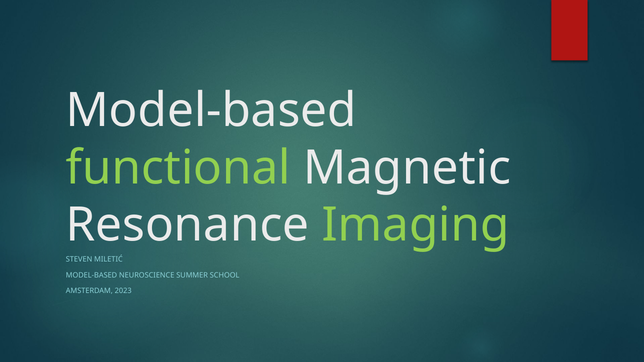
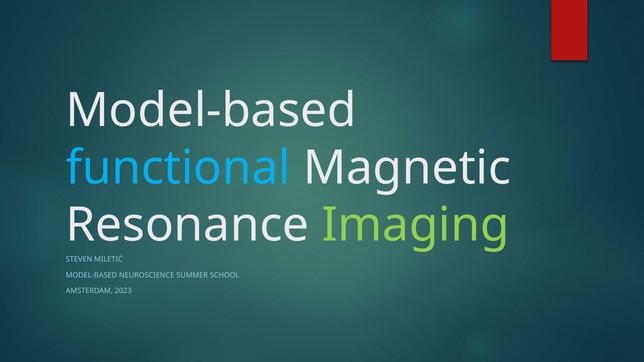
functional colour: light green -> light blue
